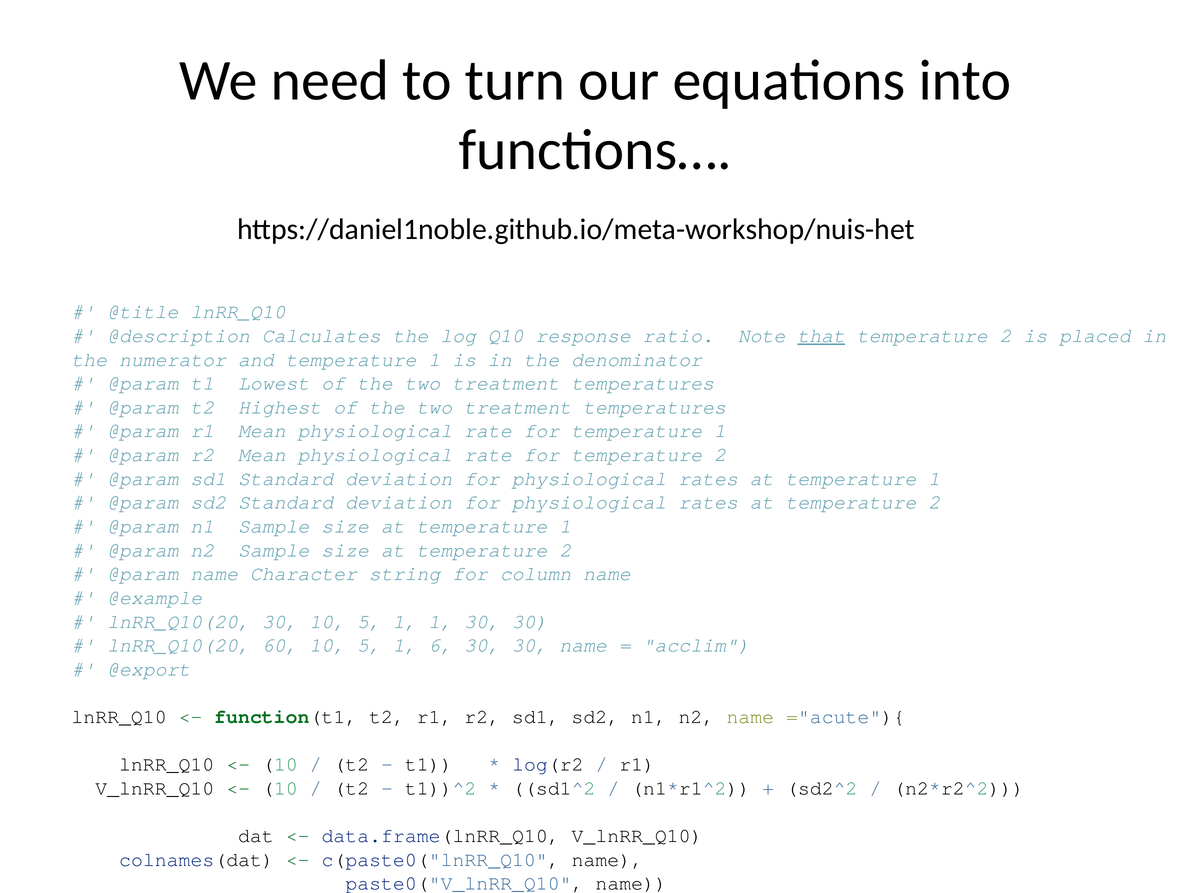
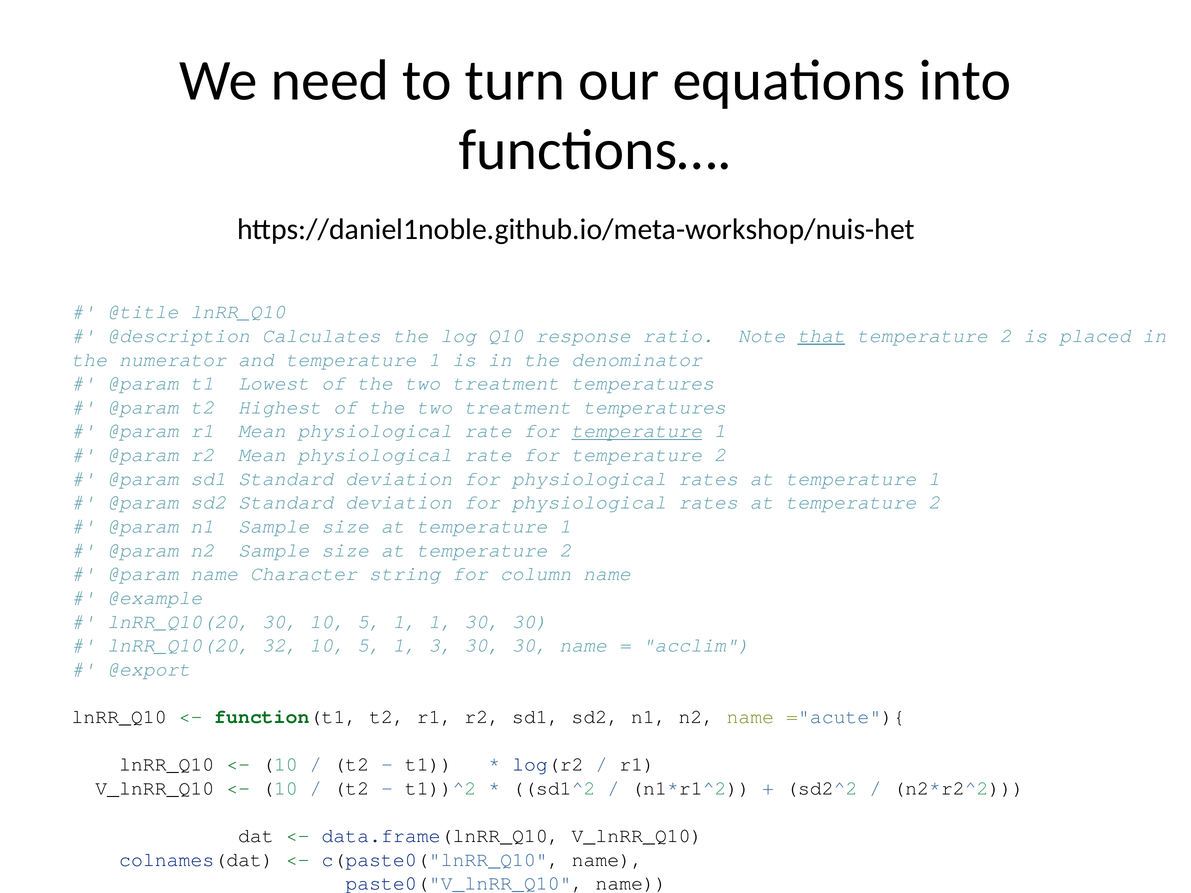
temperature at (637, 431) underline: none -> present
60: 60 -> 32
6: 6 -> 3
